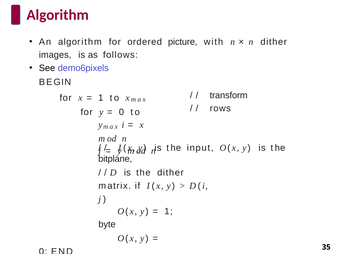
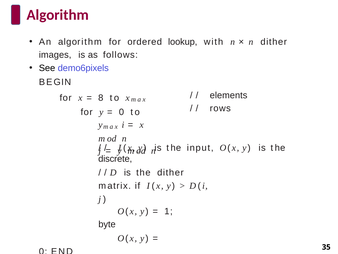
picture: picture -> lookup
transform: transform -> elements
1 at (101, 98): 1 -> 8
bitplane: bitplane -> discrete
